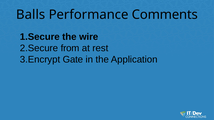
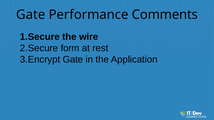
Balls at (31, 15): Balls -> Gate
from: from -> form
